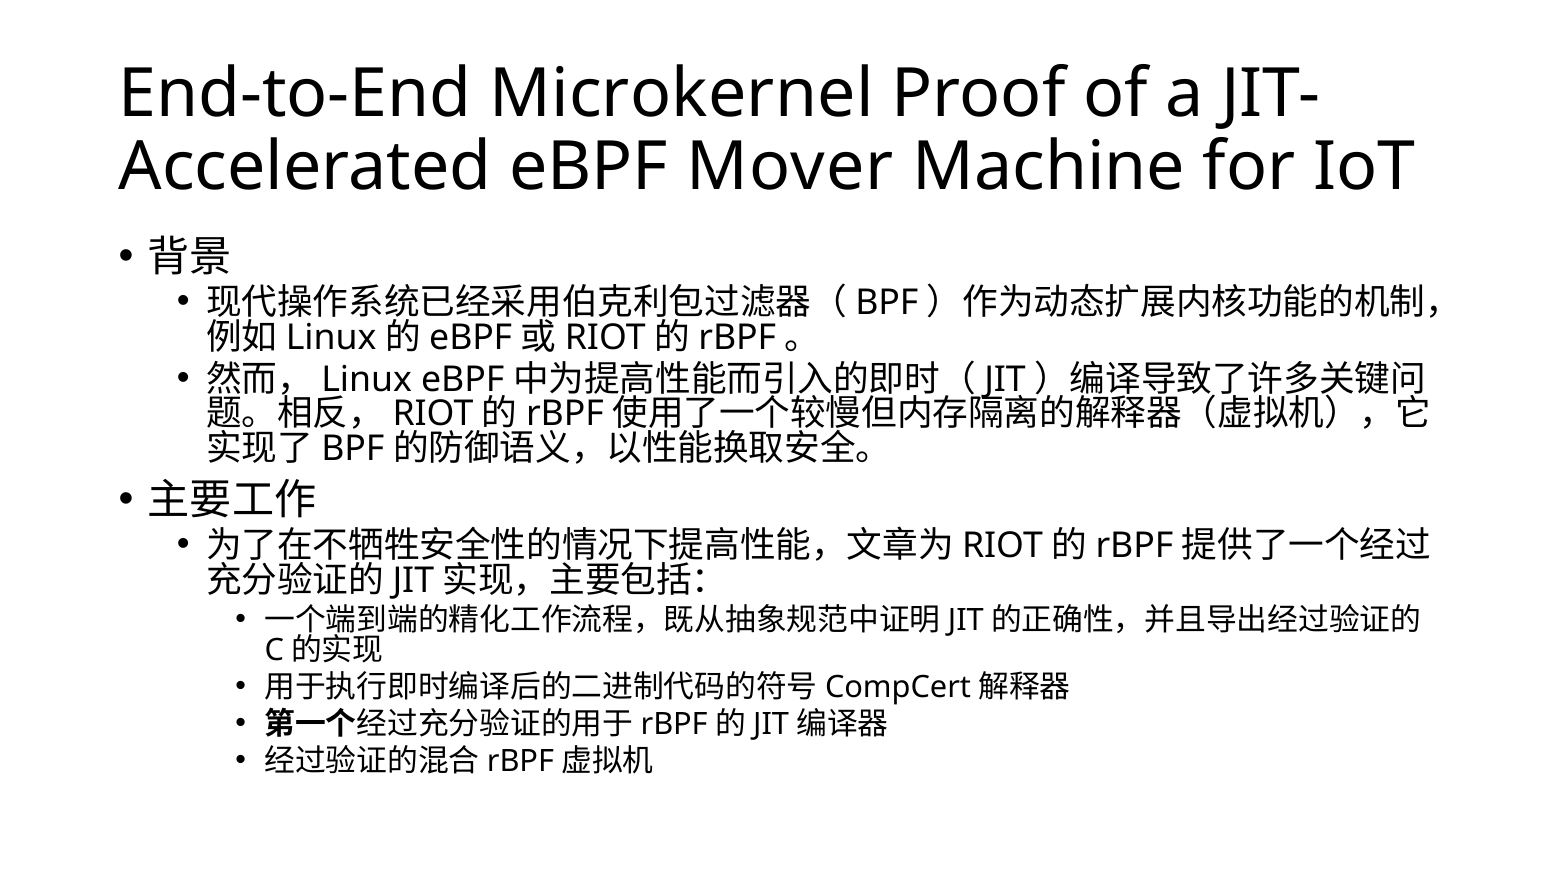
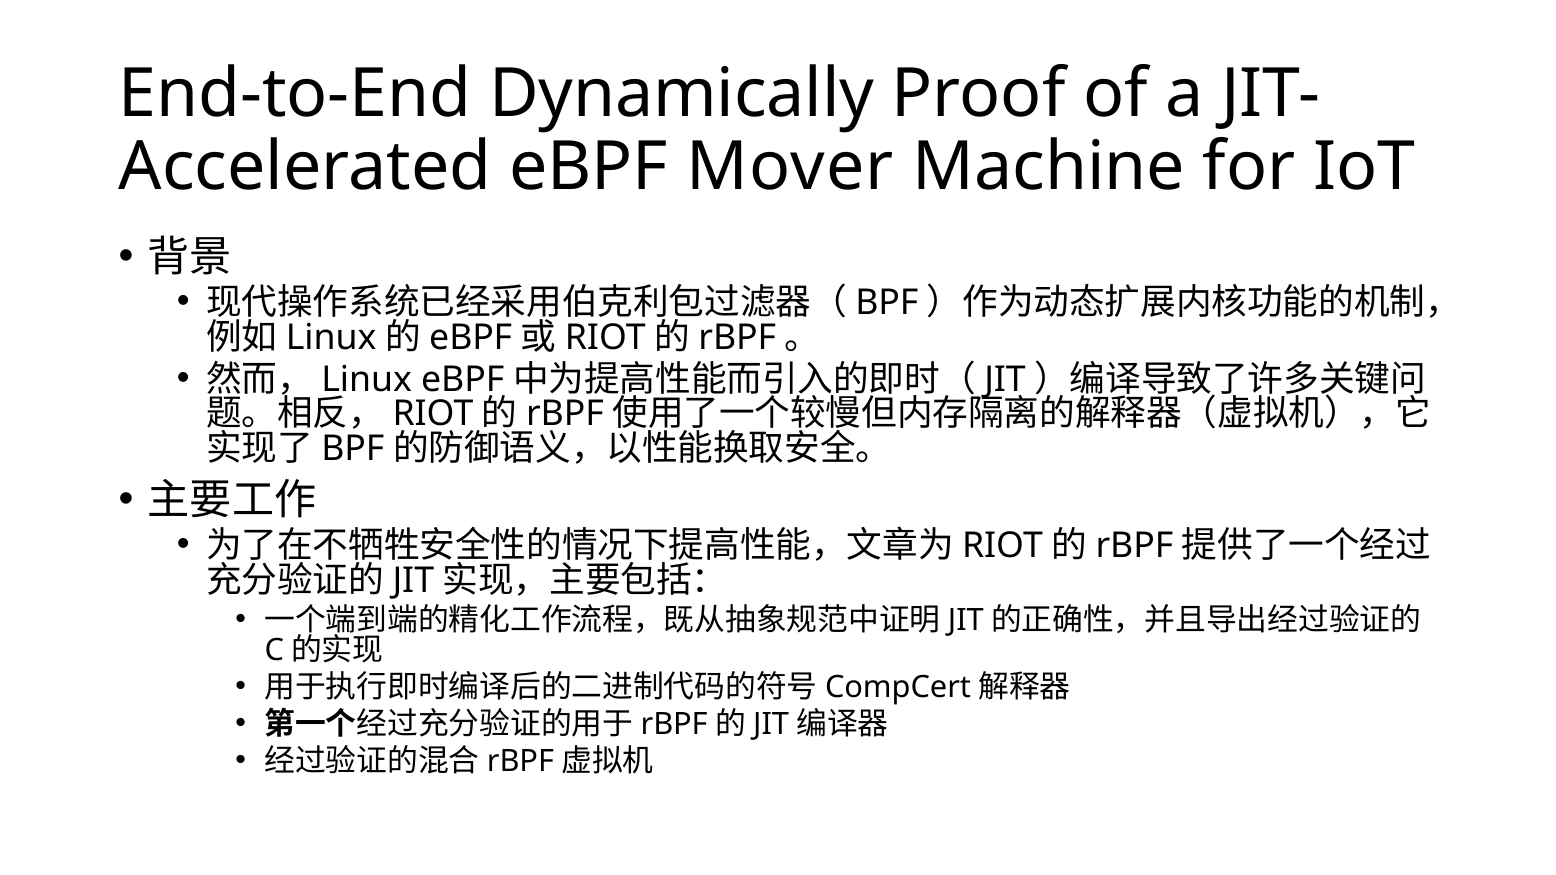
Microkernel: Microkernel -> Dynamically
